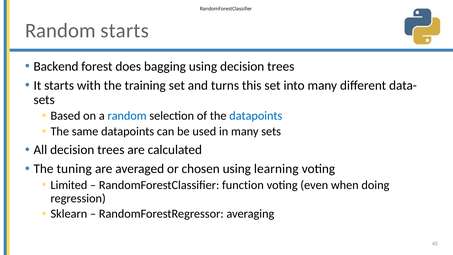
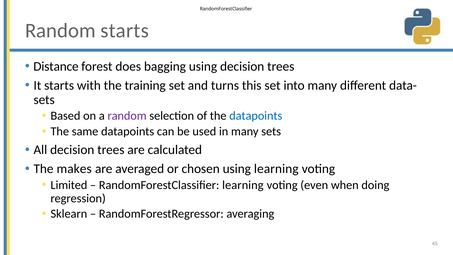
Backend: Backend -> Distance
random at (127, 116) colour: blue -> purple
tuning: tuning -> makes
RandomForestClassifier function: function -> learning
